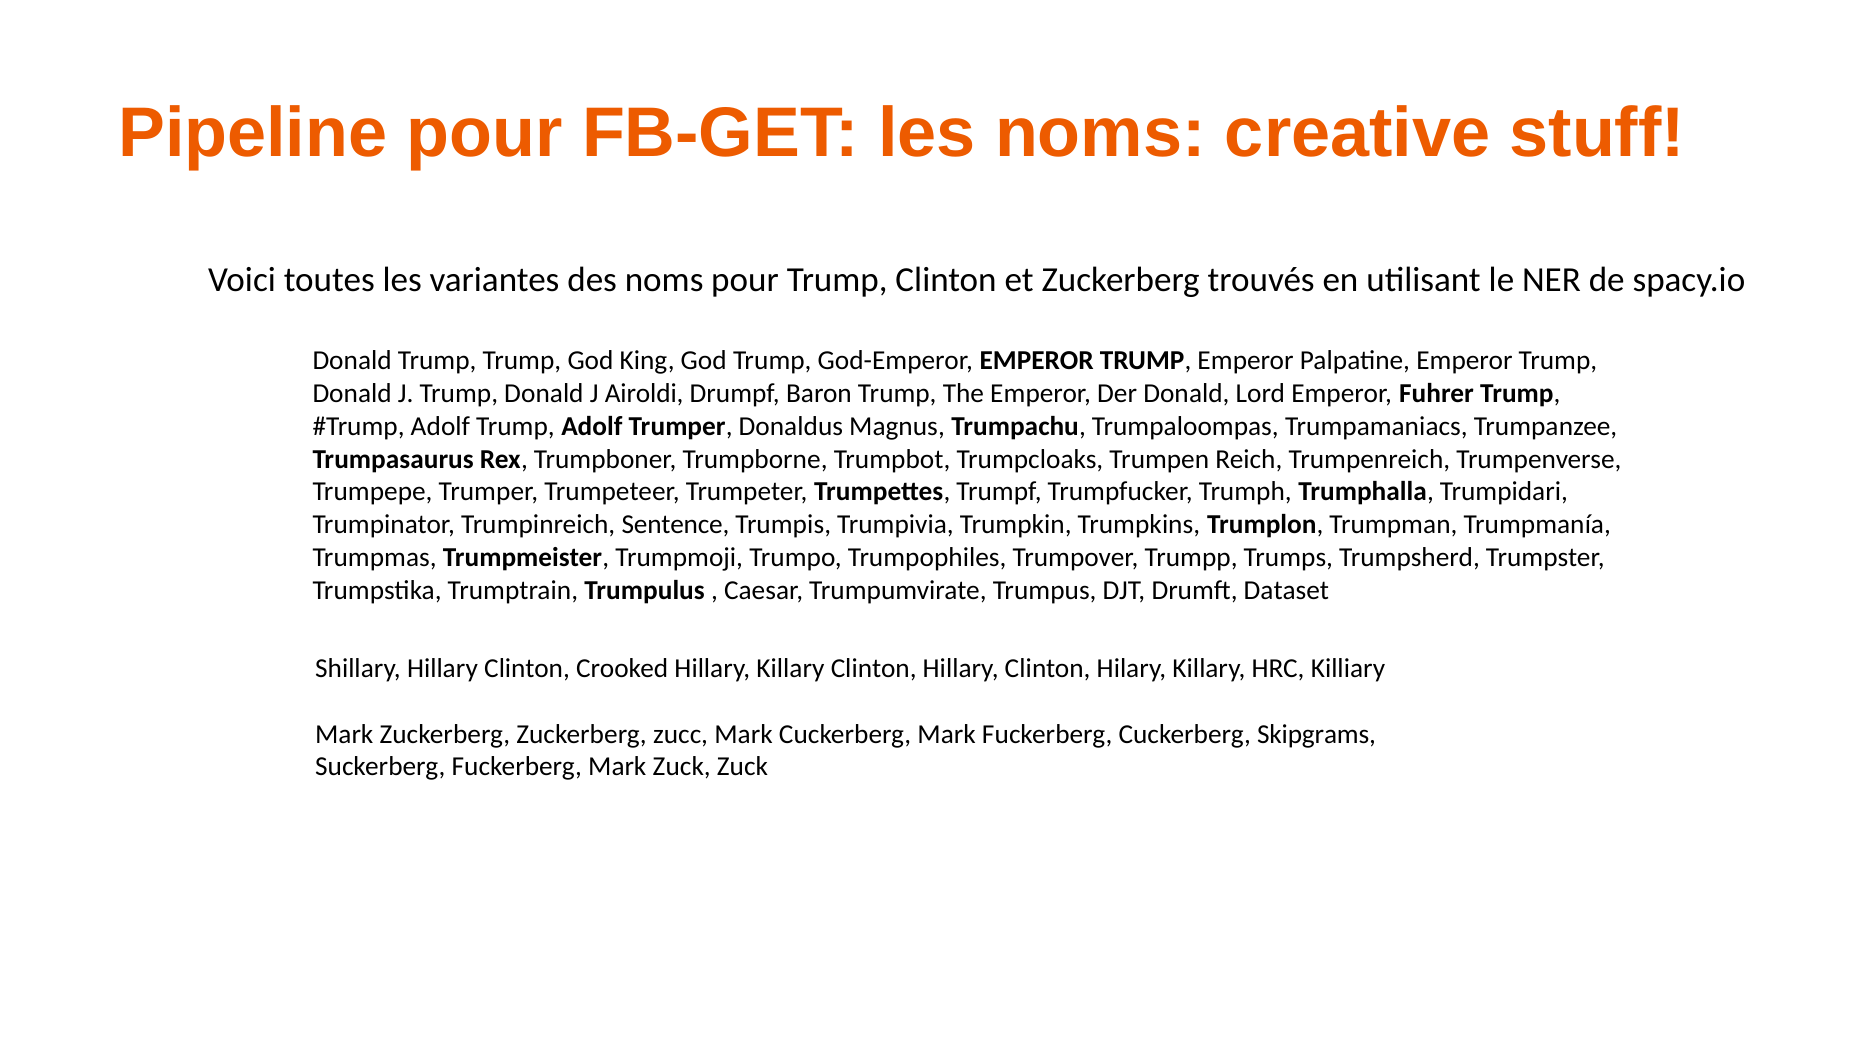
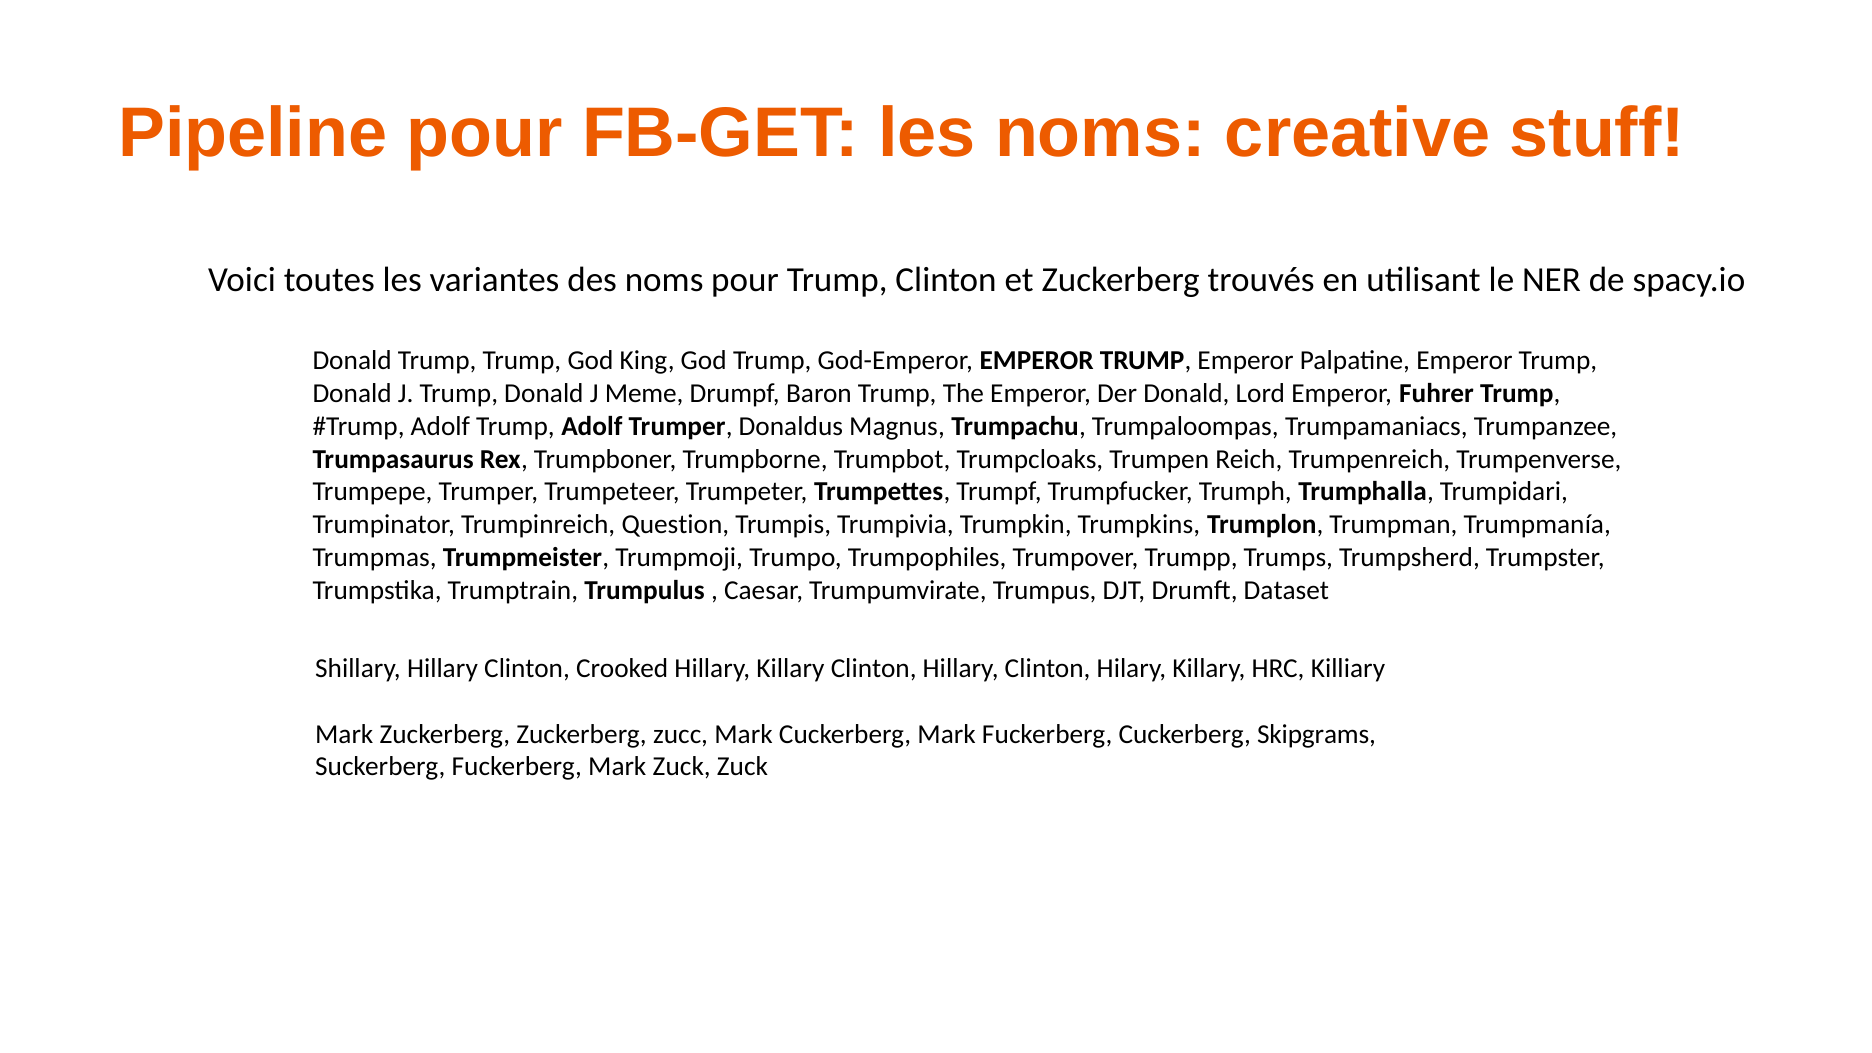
Airoldi: Airoldi -> Meme
Sentence: Sentence -> Question
